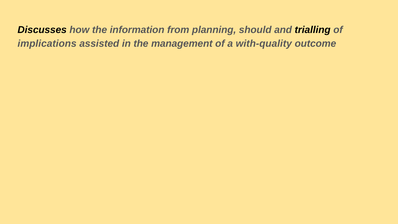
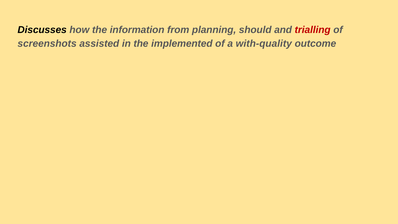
trialling colour: black -> red
implications: implications -> screenshots
management: management -> implemented
